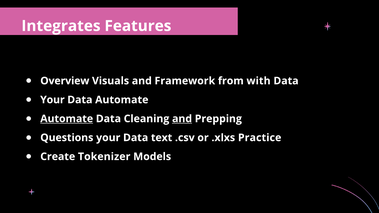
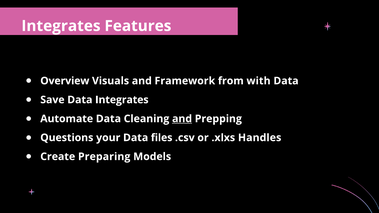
Your at (52, 100): Your -> Save
Data Automate: Automate -> Integrates
Automate at (67, 119) underline: present -> none
text: text -> files
Practice: Practice -> Handles
Tokenizer: Tokenizer -> Preparing
